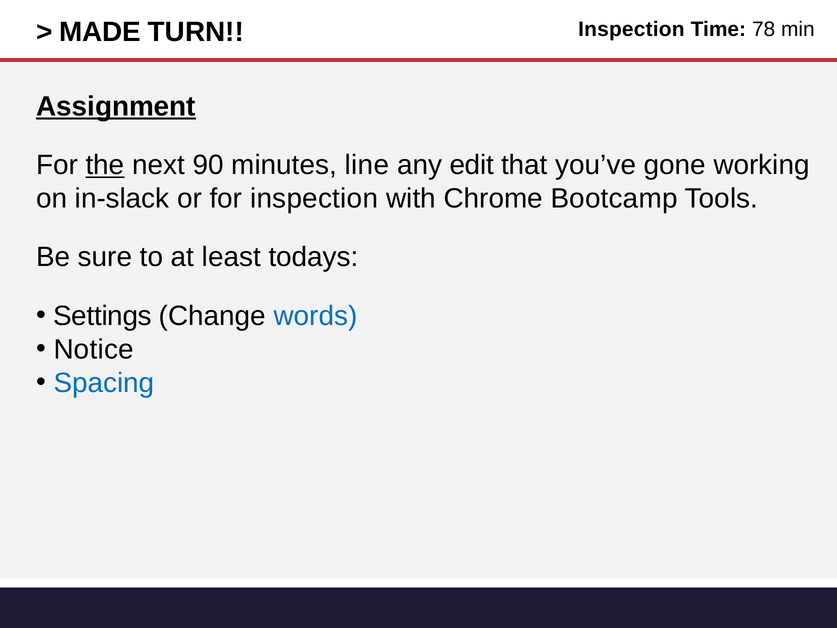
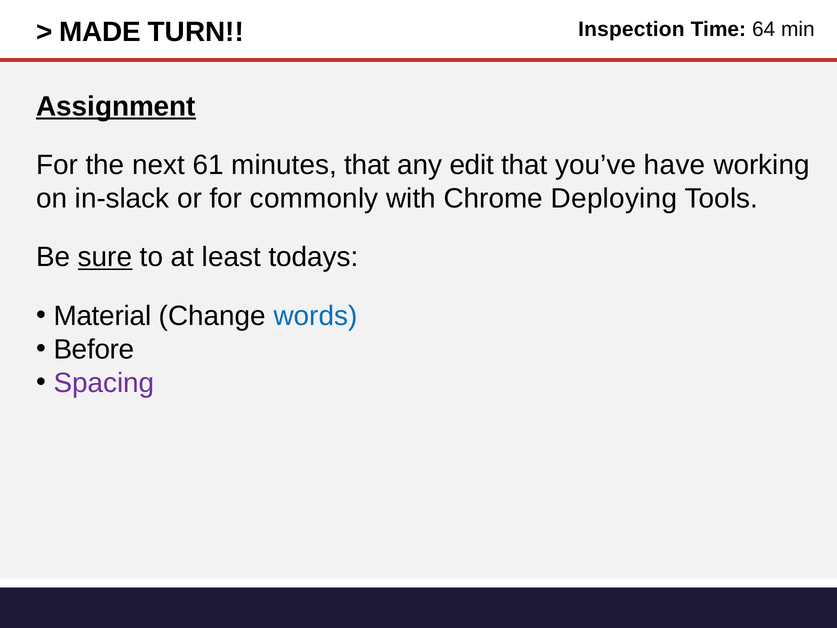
78: 78 -> 64
the underline: present -> none
90: 90 -> 61
minutes line: line -> that
gone: gone -> have
for inspection: inspection -> commonly
Bootcamp: Bootcamp -> Deploying
sure underline: none -> present
Settings: Settings -> Material
Notice: Notice -> Before
Spacing colour: blue -> purple
